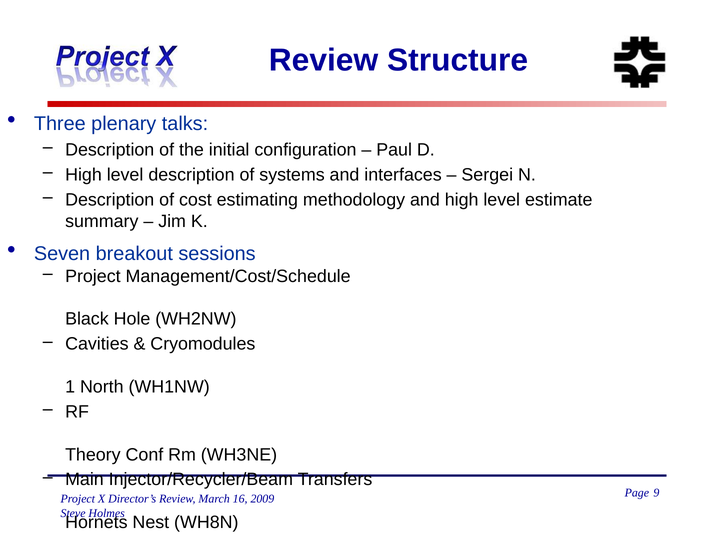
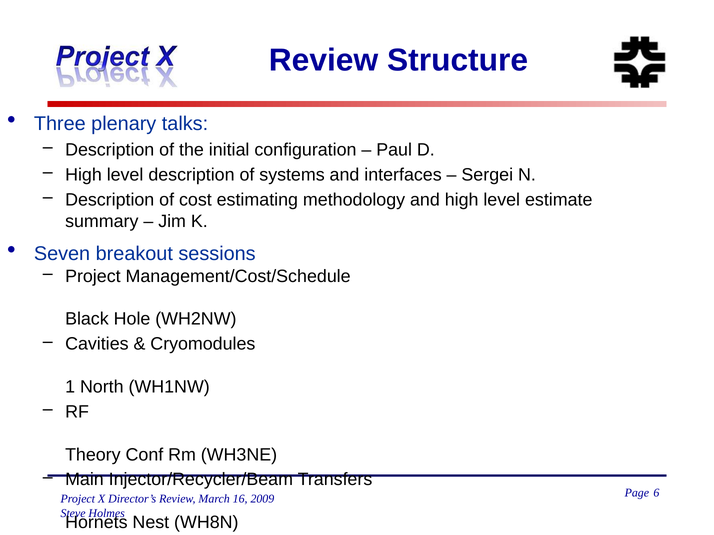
9: 9 -> 6
